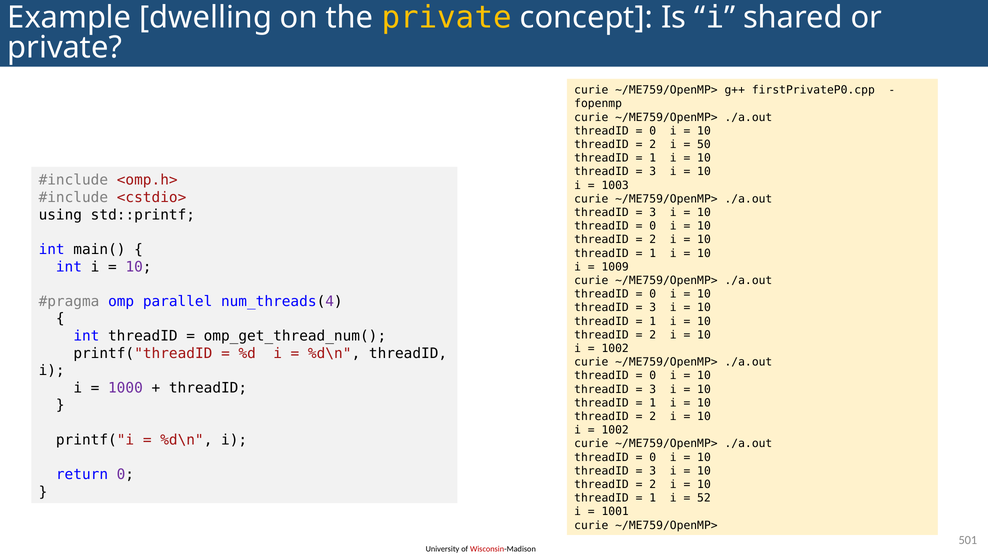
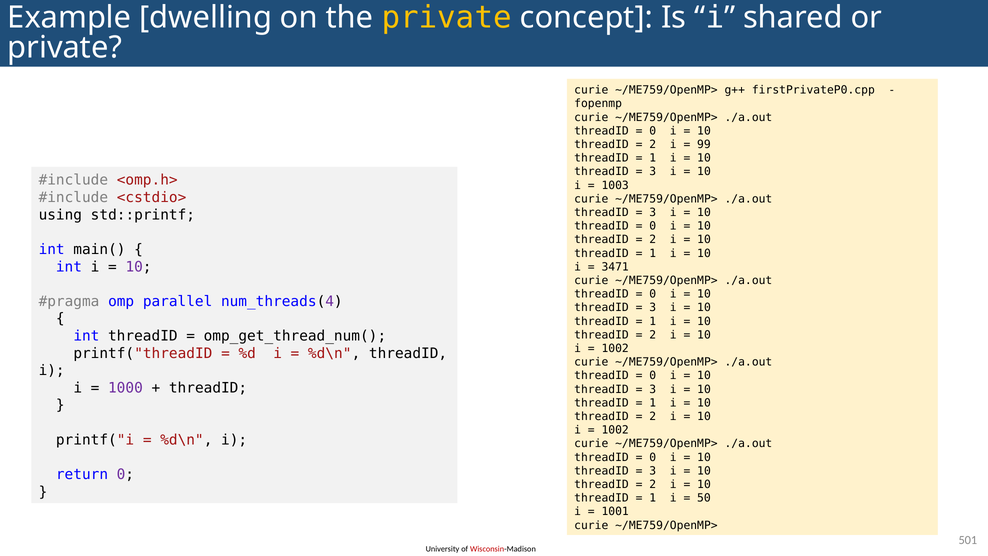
50: 50 -> 99
1009: 1009 -> 3471
52: 52 -> 50
